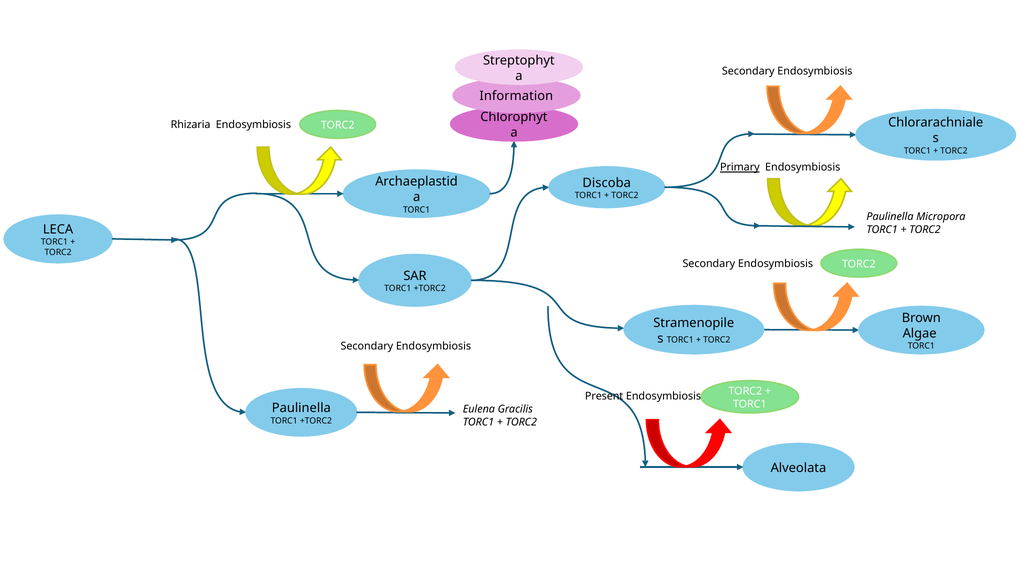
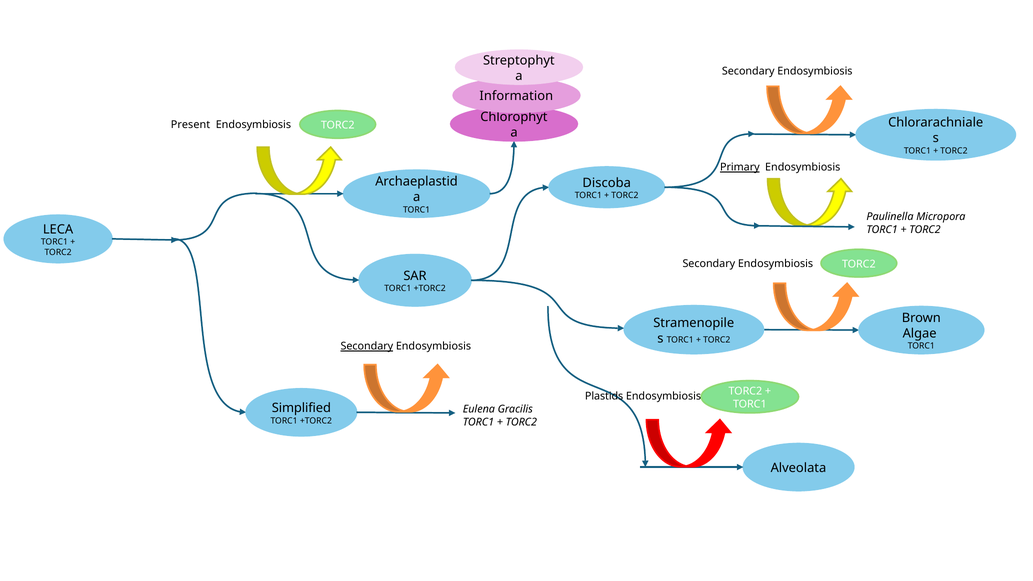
Rhizaria: Rhizaria -> Present
Secondary at (367, 346) underline: none -> present
Present: Present -> Plastids
Paulinella at (301, 408): Paulinella -> Simplified
